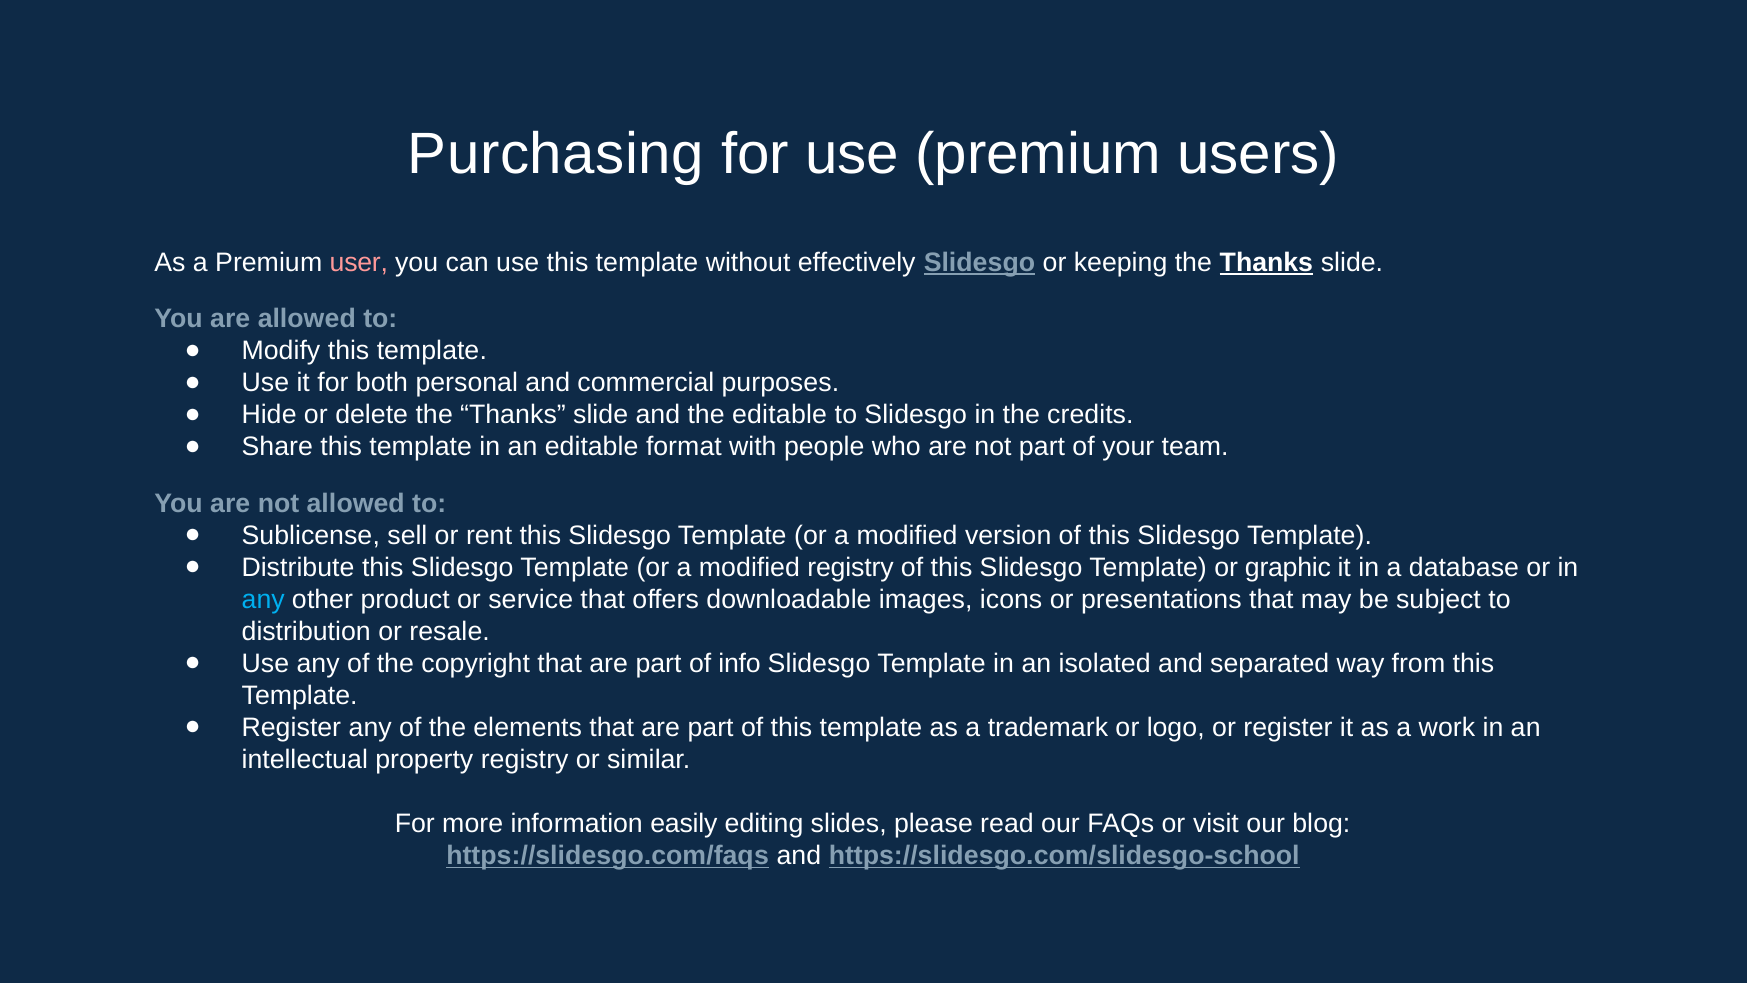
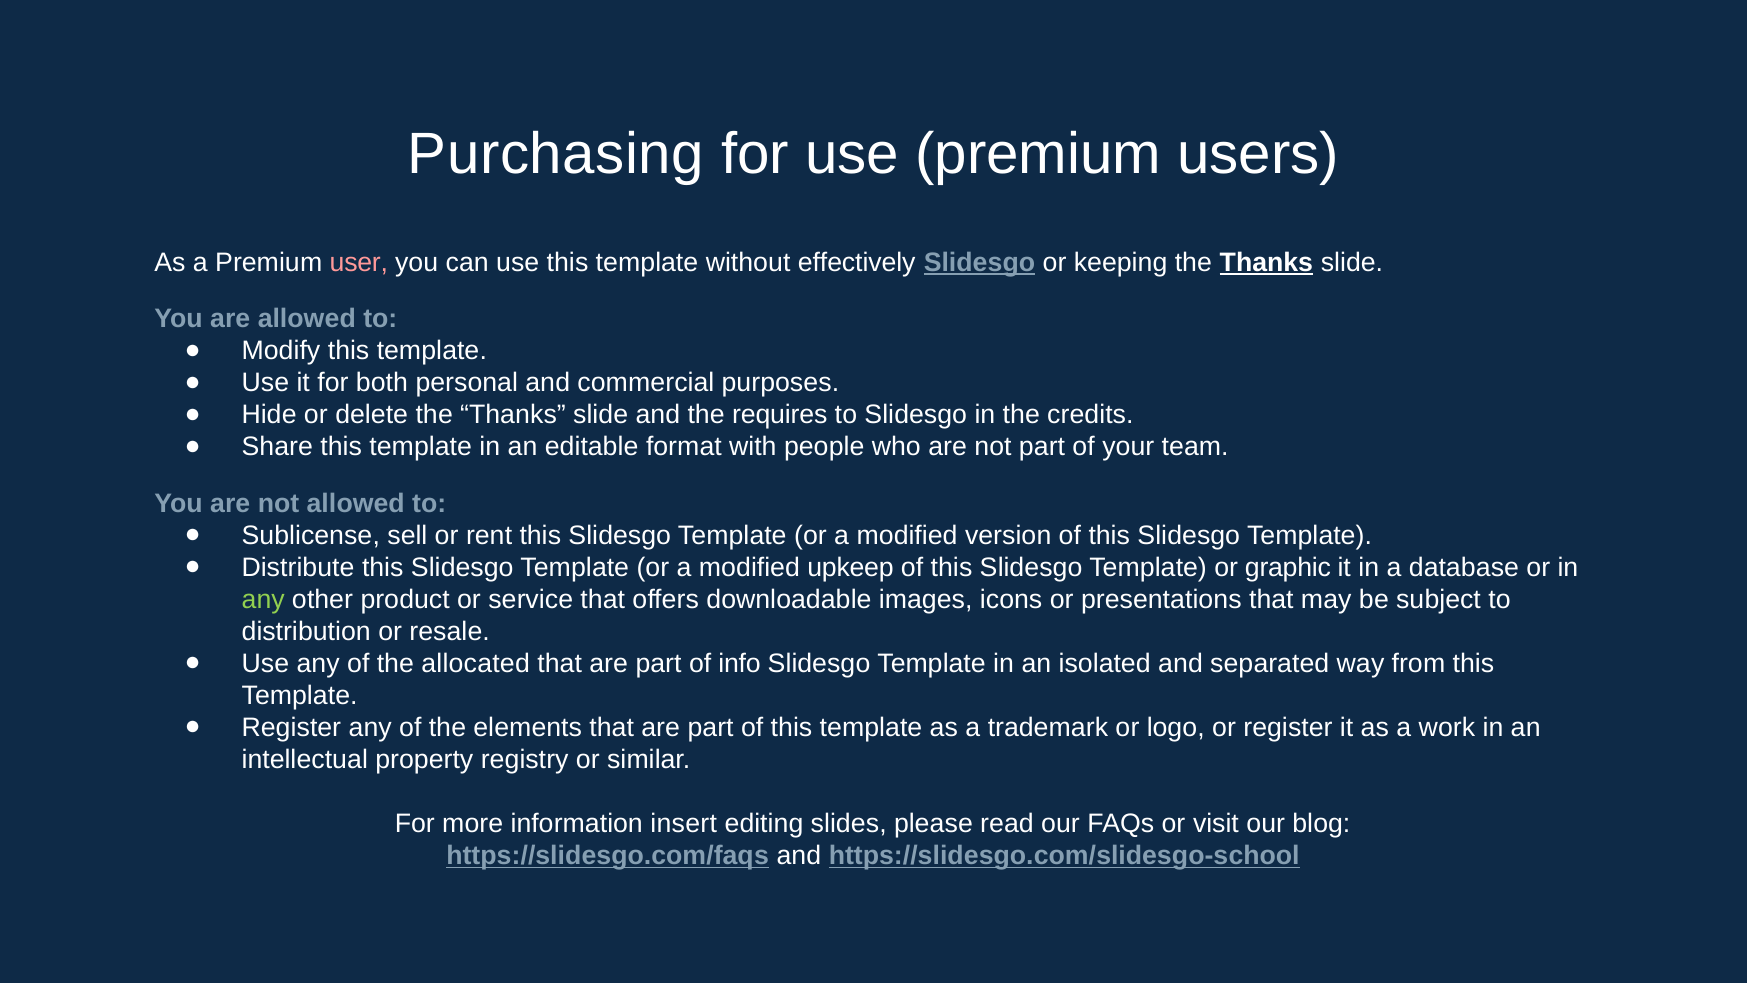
the editable: editable -> requires
modified registry: registry -> upkeep
any at (263, 599) colour: light blue -> light green
copyright: copyright -> allocated
easily: easily -> insert
